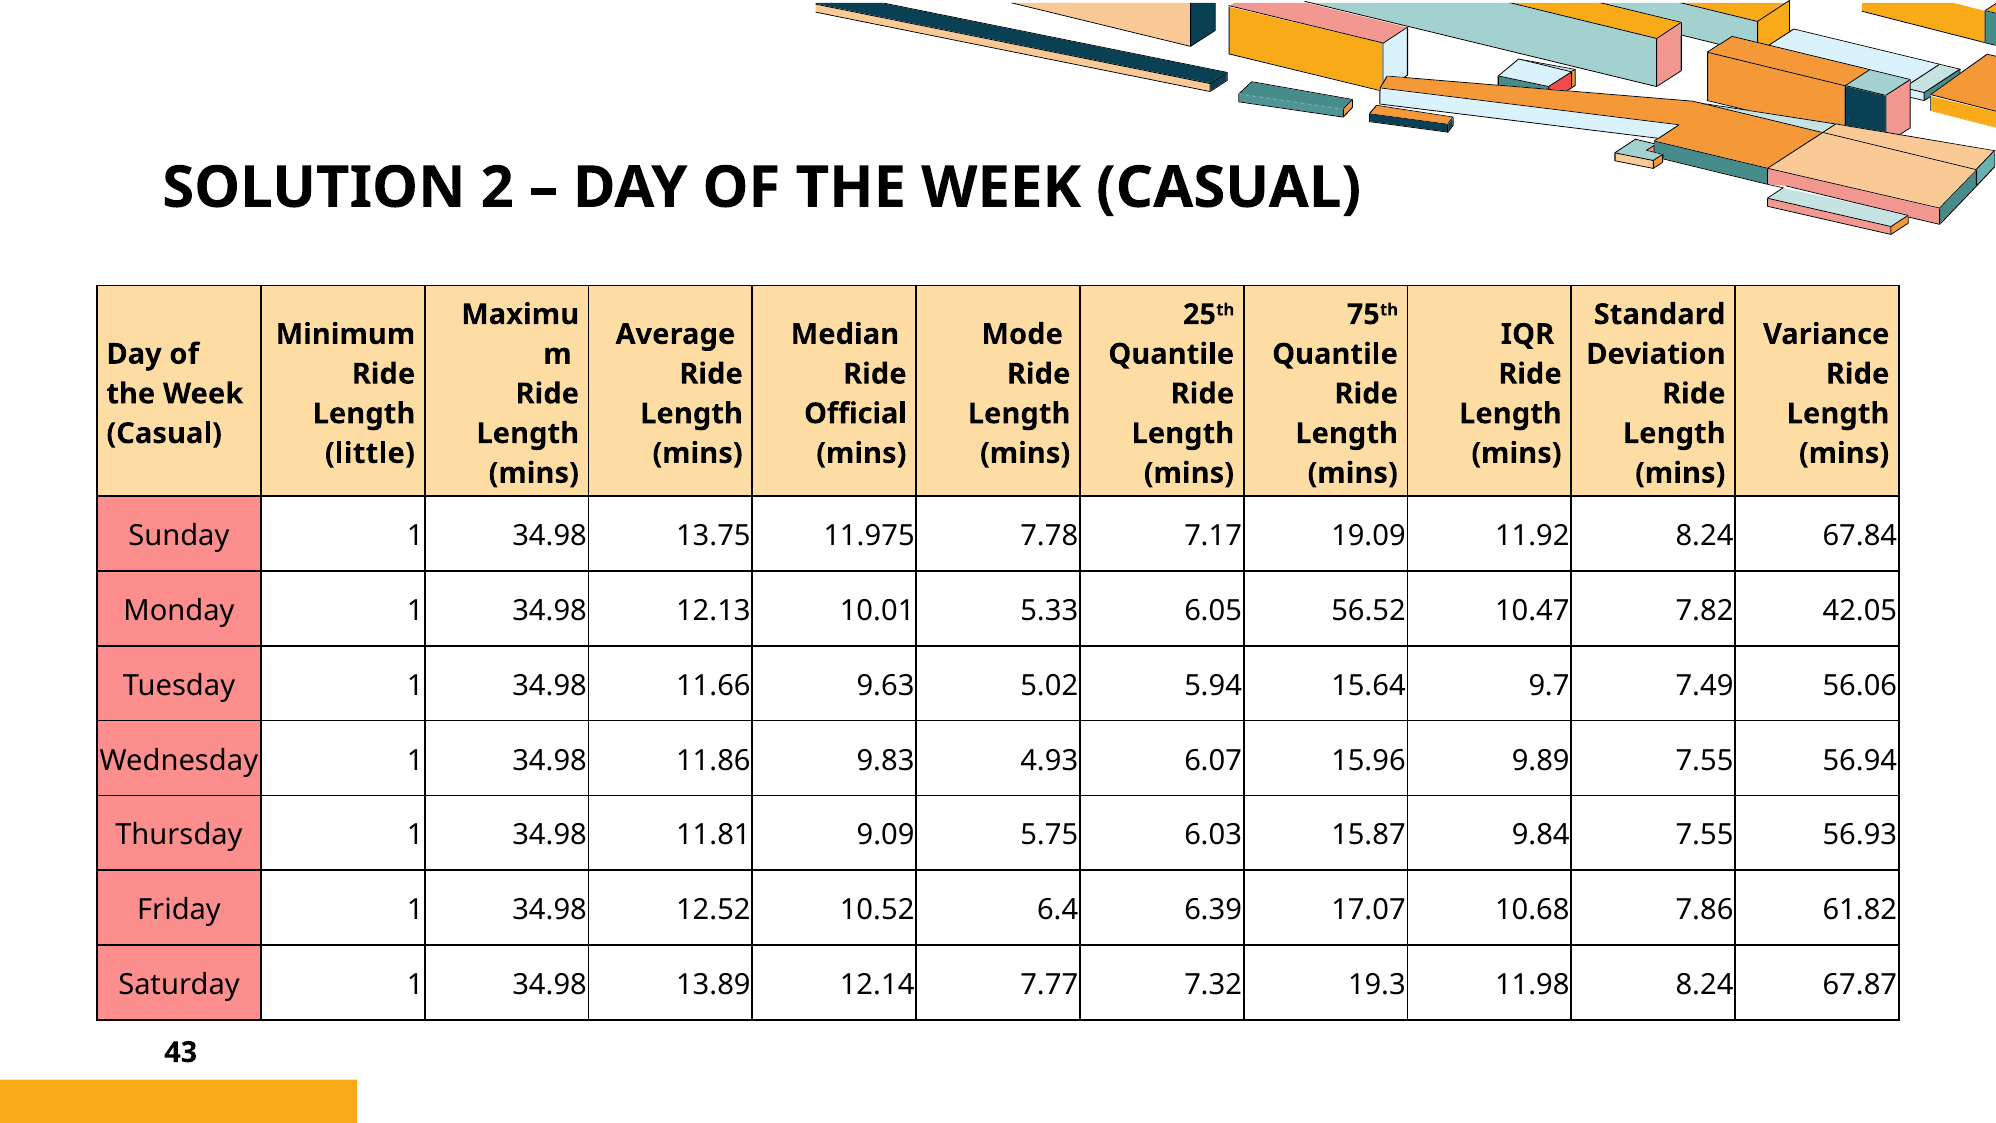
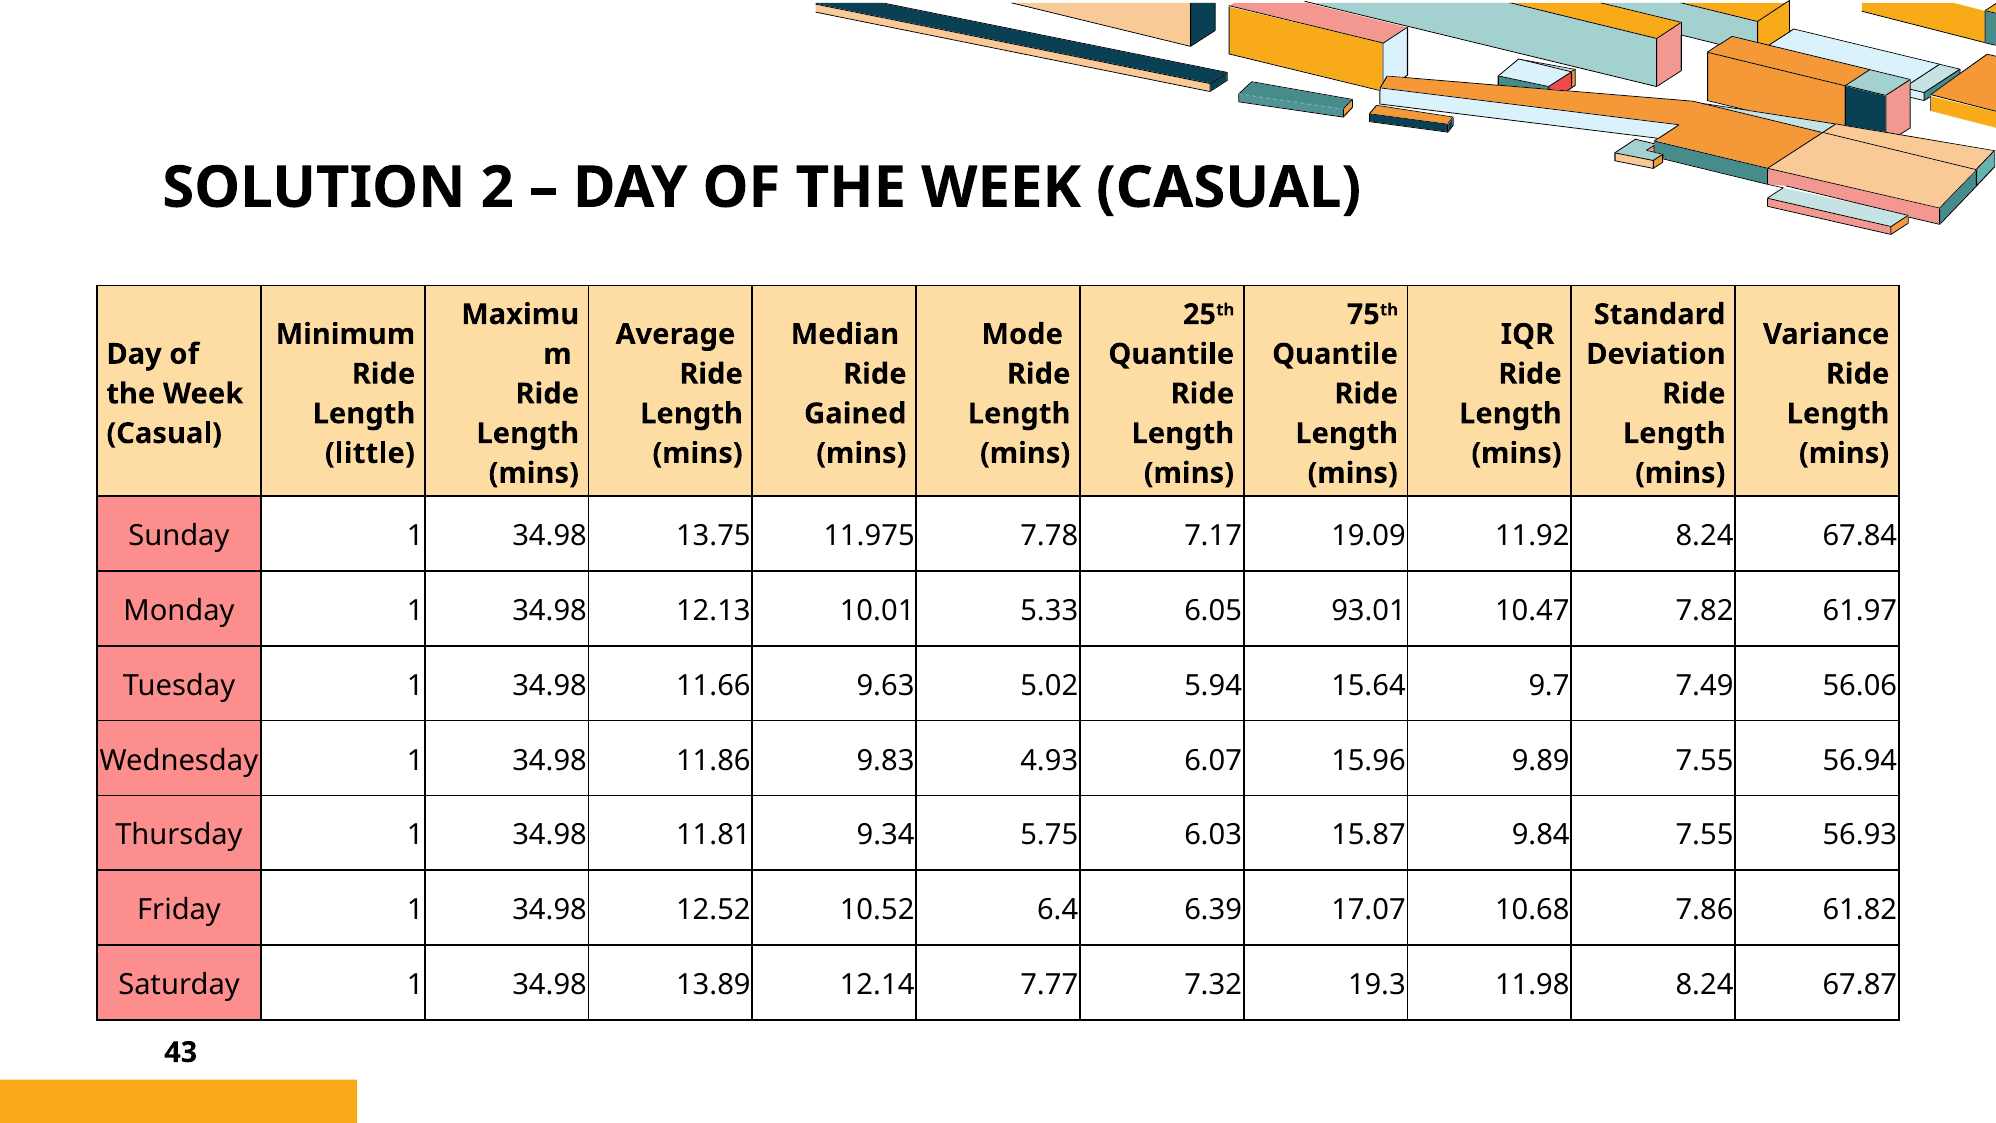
Official: Official -> Gained
56.52: 56.52 -> 93.01
42.05: 42.05 -> 61.97
9.09: 9.09 -> 9.34
